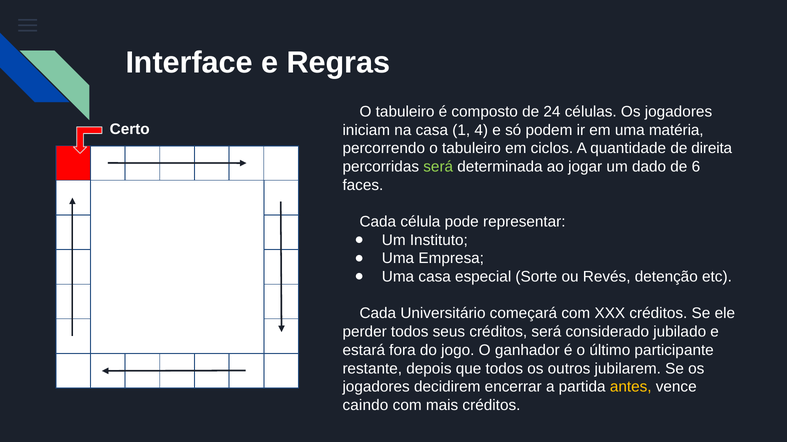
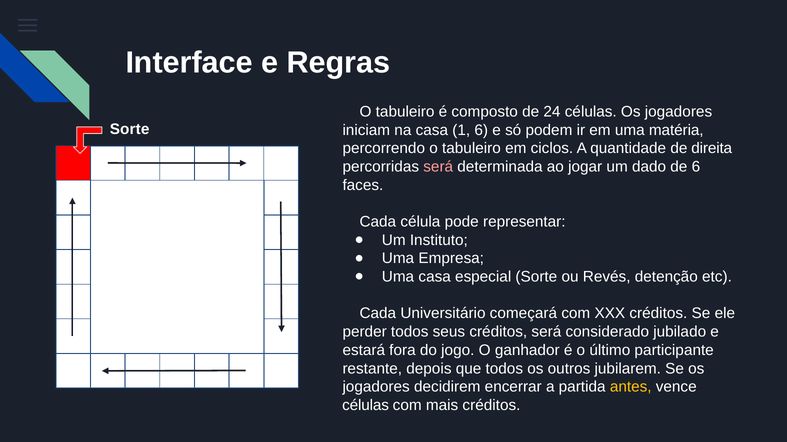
Certo at (130, 130): Certo -> Sorte
1 4: 4 -> 6
será at (438, 167) colour: light green -> pink
caindo at (365, 406): caindo -> células
